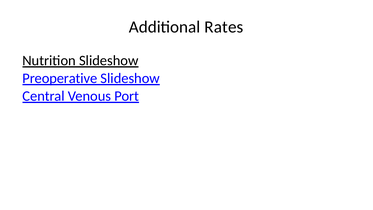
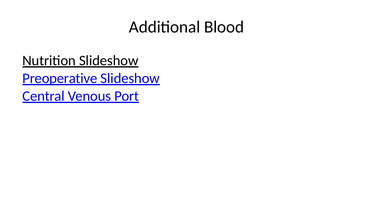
Rates: Rates -> Blood
